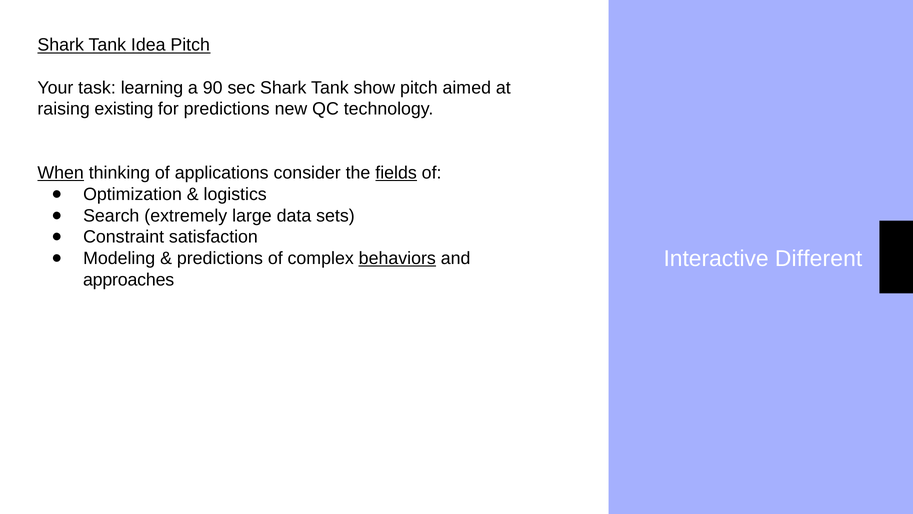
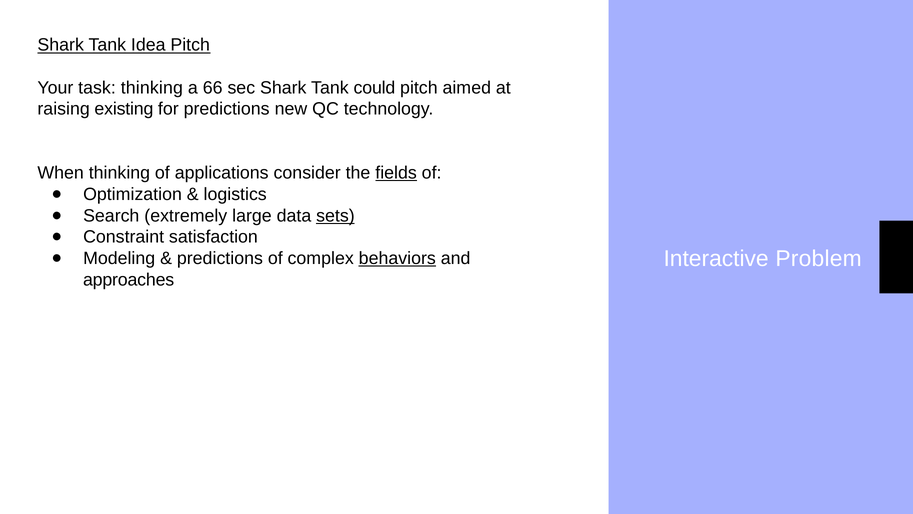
task learning: learning -> thinking
90: 90 -> 66
show: show -> could
When underline: present -> none
sets underline: none -> present
Different: Different -> Problem
